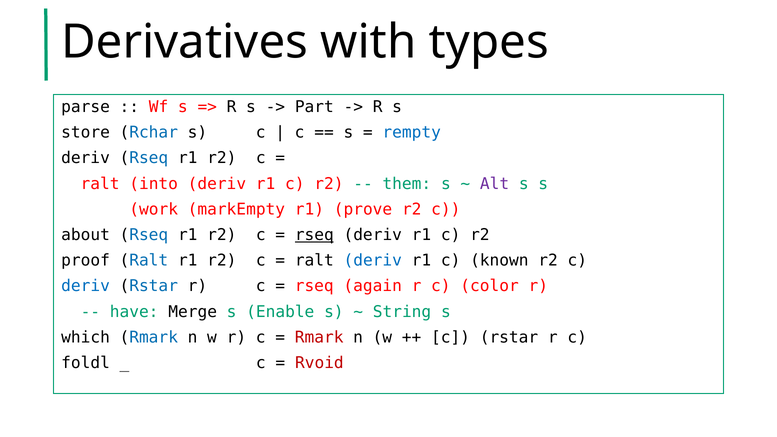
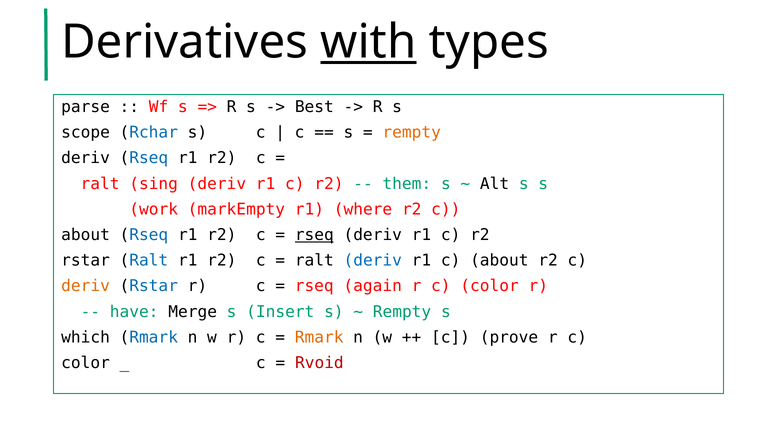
with underline: none -> present
Part: Part -> Best
store: store -> scope
rempty at (412, 133) colour: blue -> orange
into: into -> sing
Alt colour: purple -> black
prove: prove -> where
proof at (86, 261): proof -> rstar
r1 c known: known -> about
deriv at (86, 286) colour: blue -> orange
Enable: Enable -> Insert
String at (402, 312): String -> Rempty
Rmark at (319, 337) colour: red -> orange
c rstar: rstar -> prove
foldl at (86, 363): foldl -> color
